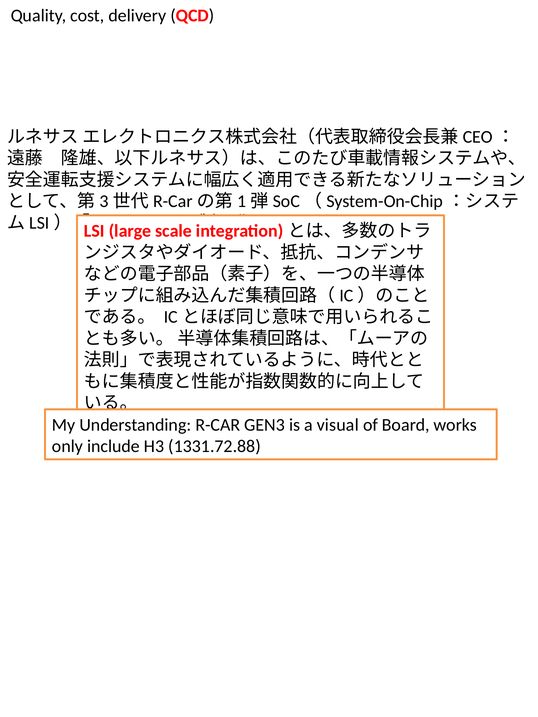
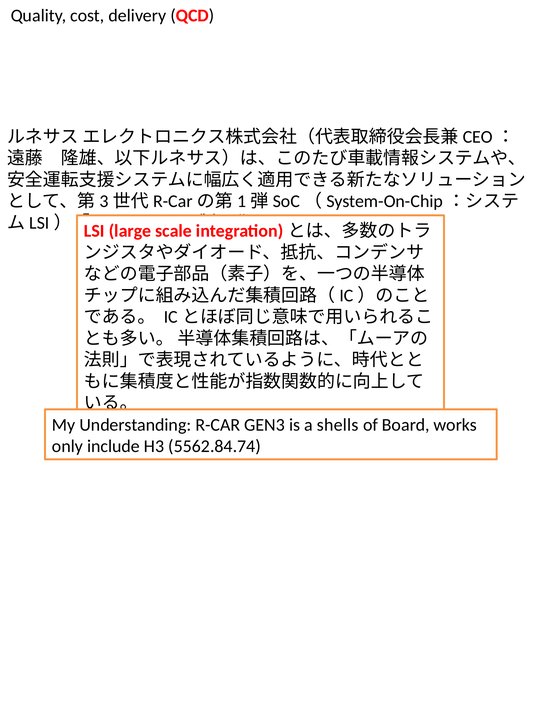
visual: visual -> shells
1331.72.88: 1331.72.88 -> 5562.84.74
